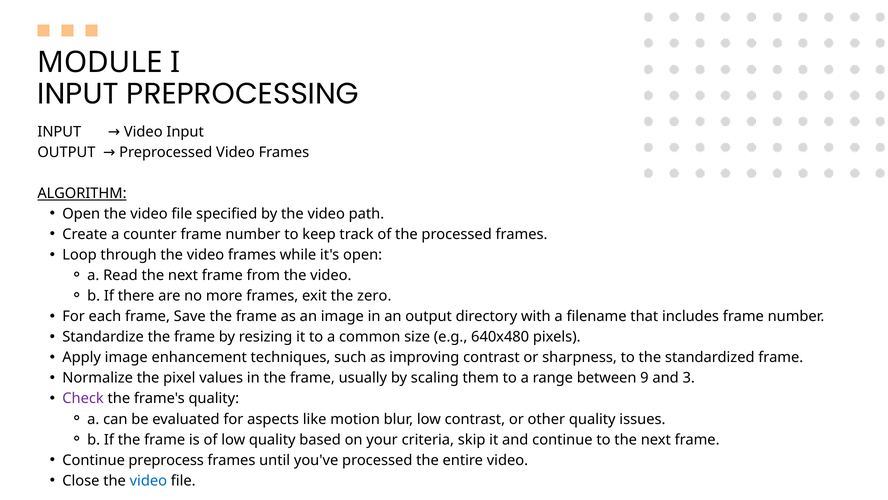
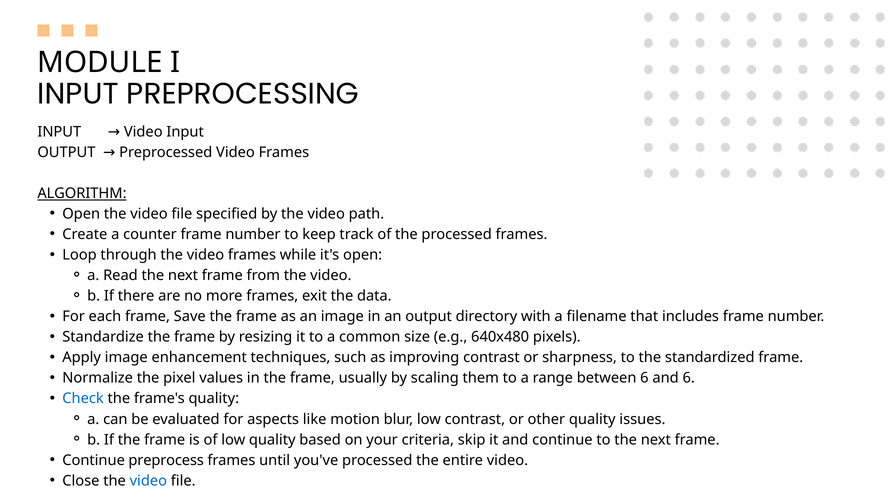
zero: zero -> data
between 9: 9 -> 6
and 3: 3 -> 6
Check colour: purple -> blue
